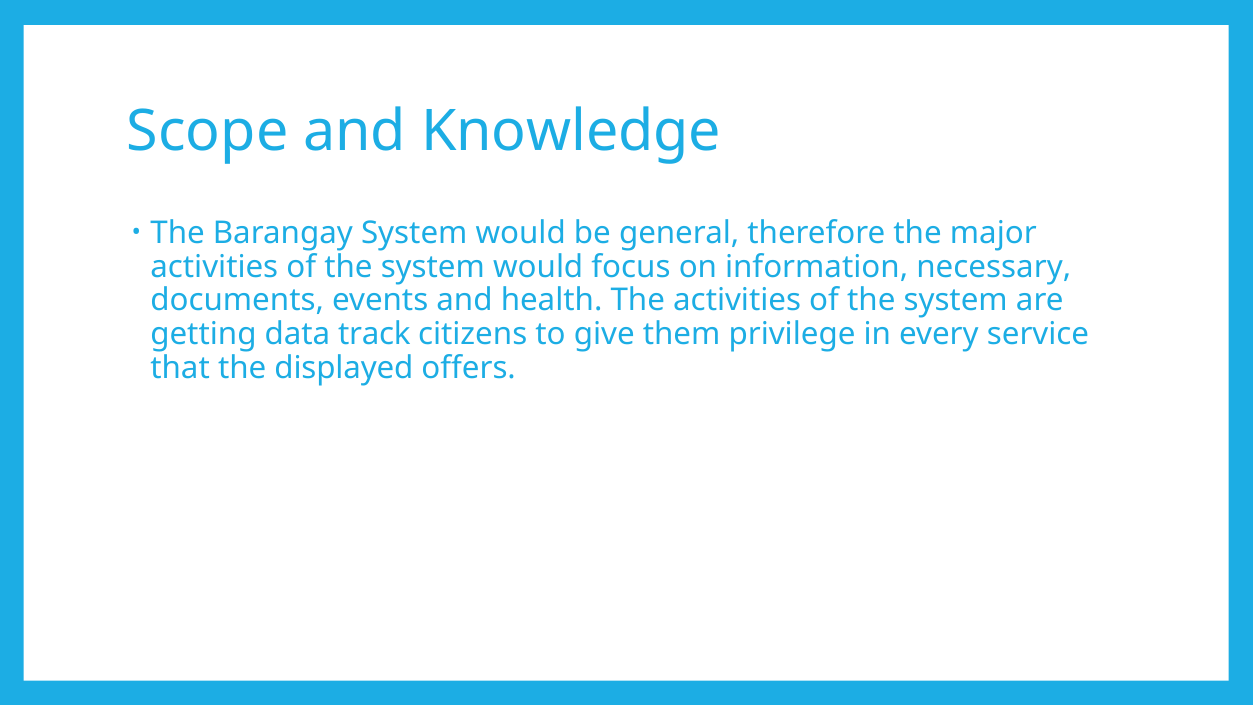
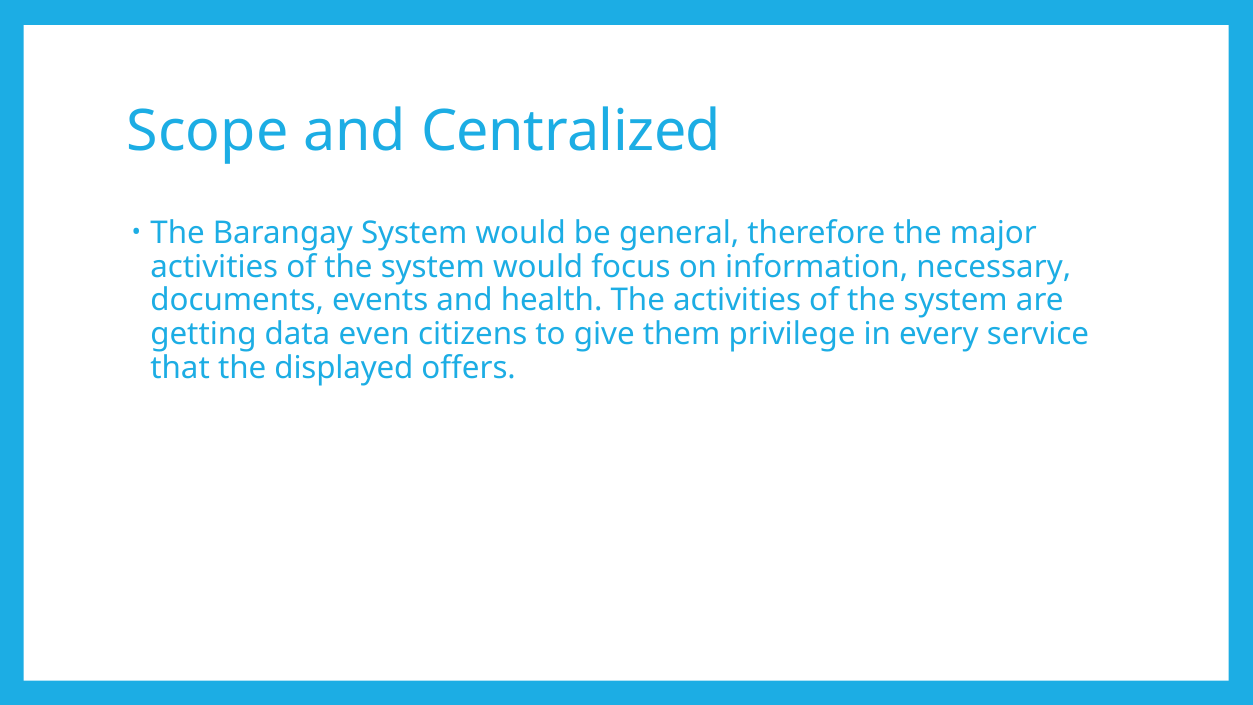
Knowledge: Knowledge -> Centralized
track: track -> even
